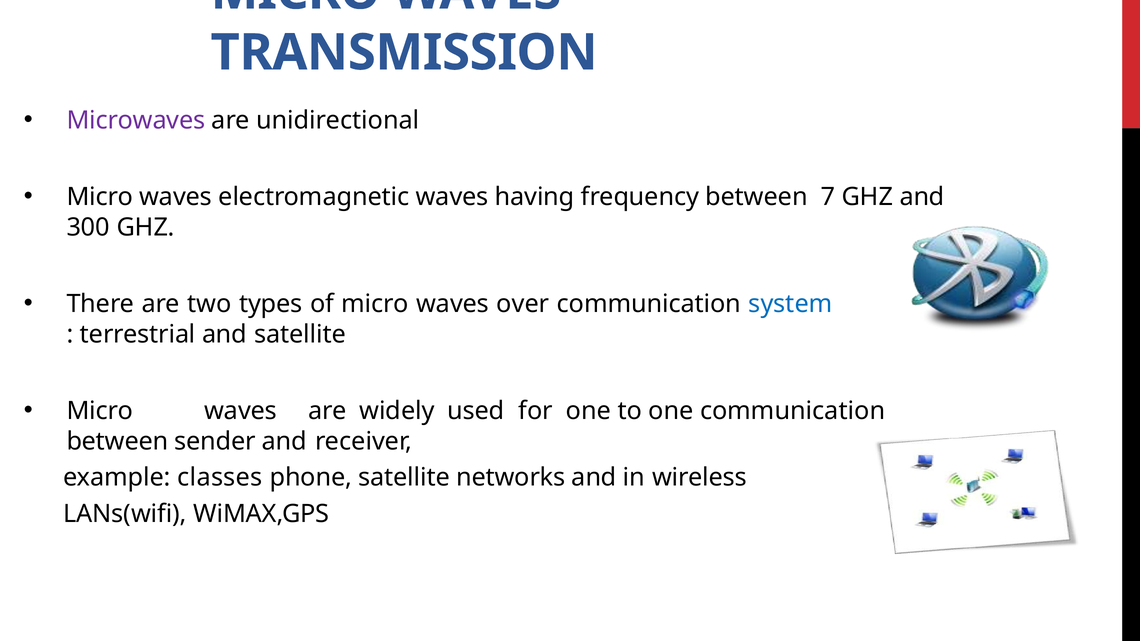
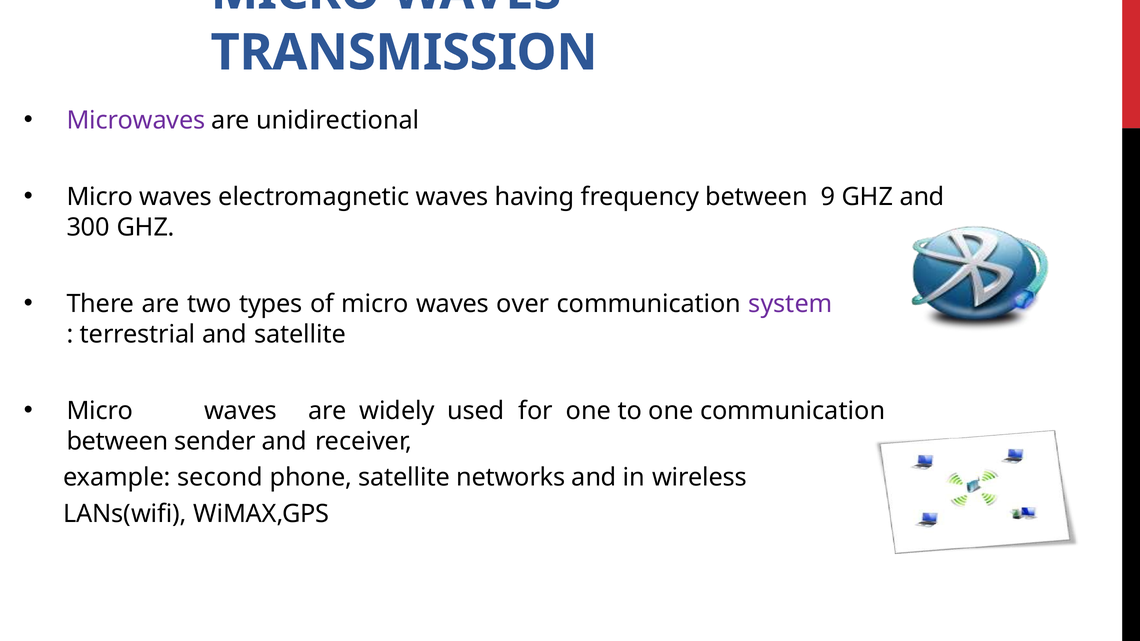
7: 7 -> 9
system colour: blue -> purple
classes: classes -> second
